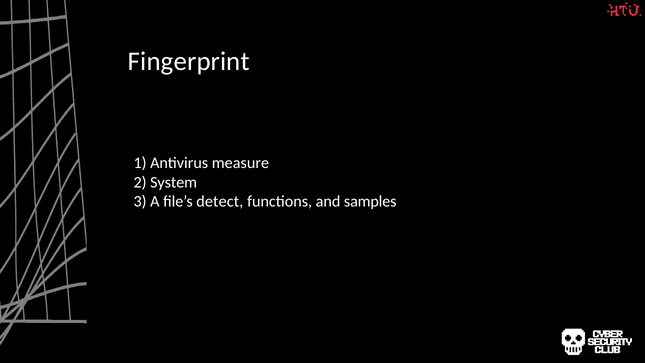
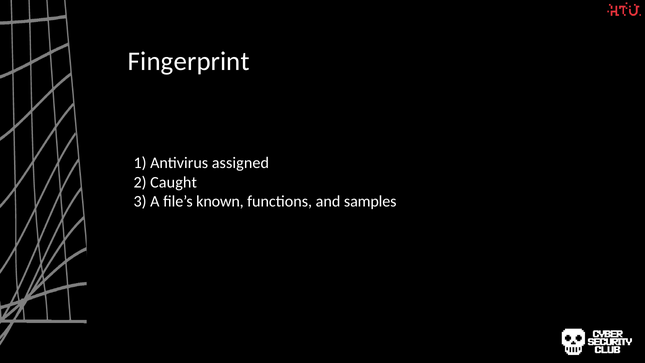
measure: measure -> assigned
System: System -> Caught
detect: detect -> known
